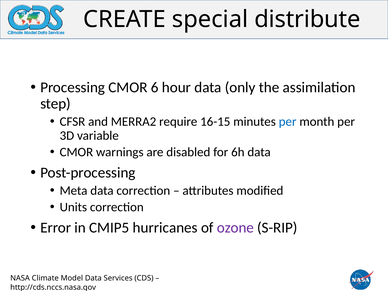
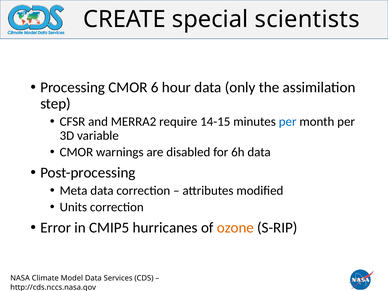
distribute: distribute -> scientists
16-15: 16-15 -> 14-15
ozone colour: purple -> orange
